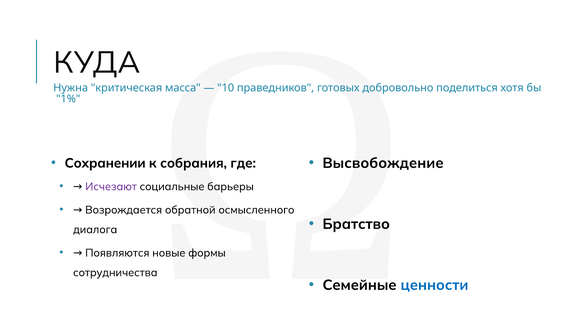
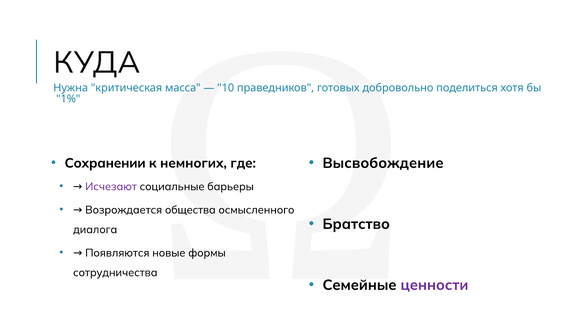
собрания: собрания -> немногих
обратной: обратной -> общества
ценности colour: blue -> purple
